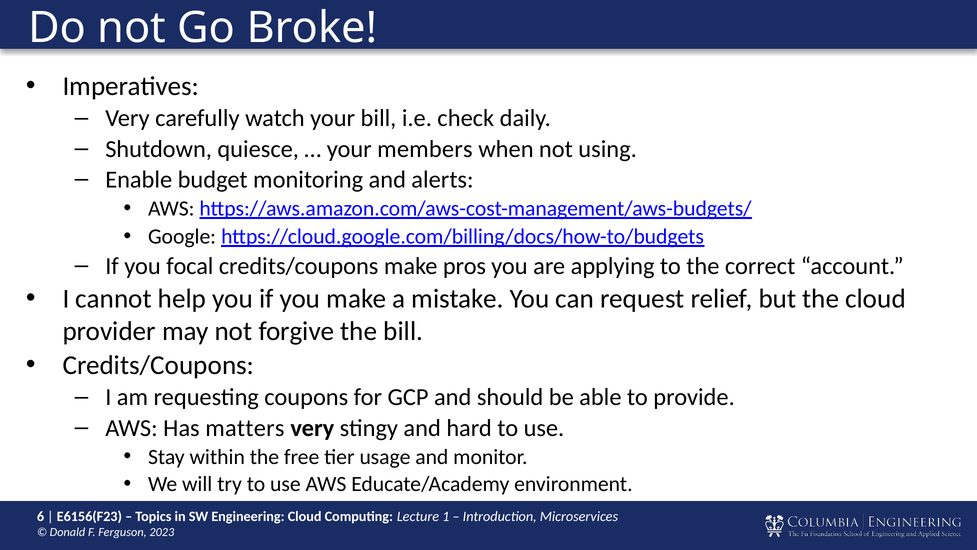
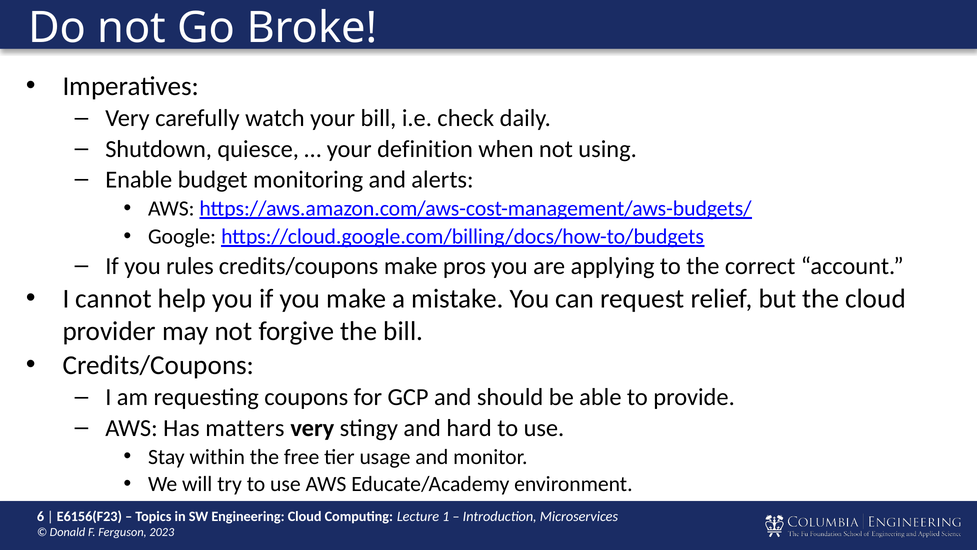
members: members -> definition
focal: focal -> rules
